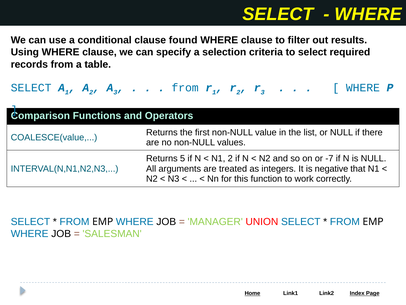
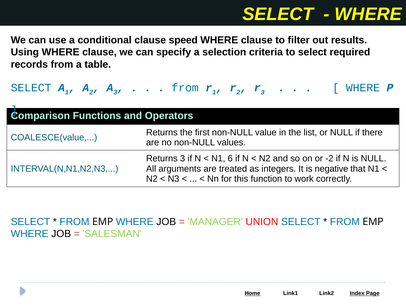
found: found -> speed
Returns 5: 5 -> 3
N1 2: 2 -> 6
-7: -7 -> -2
